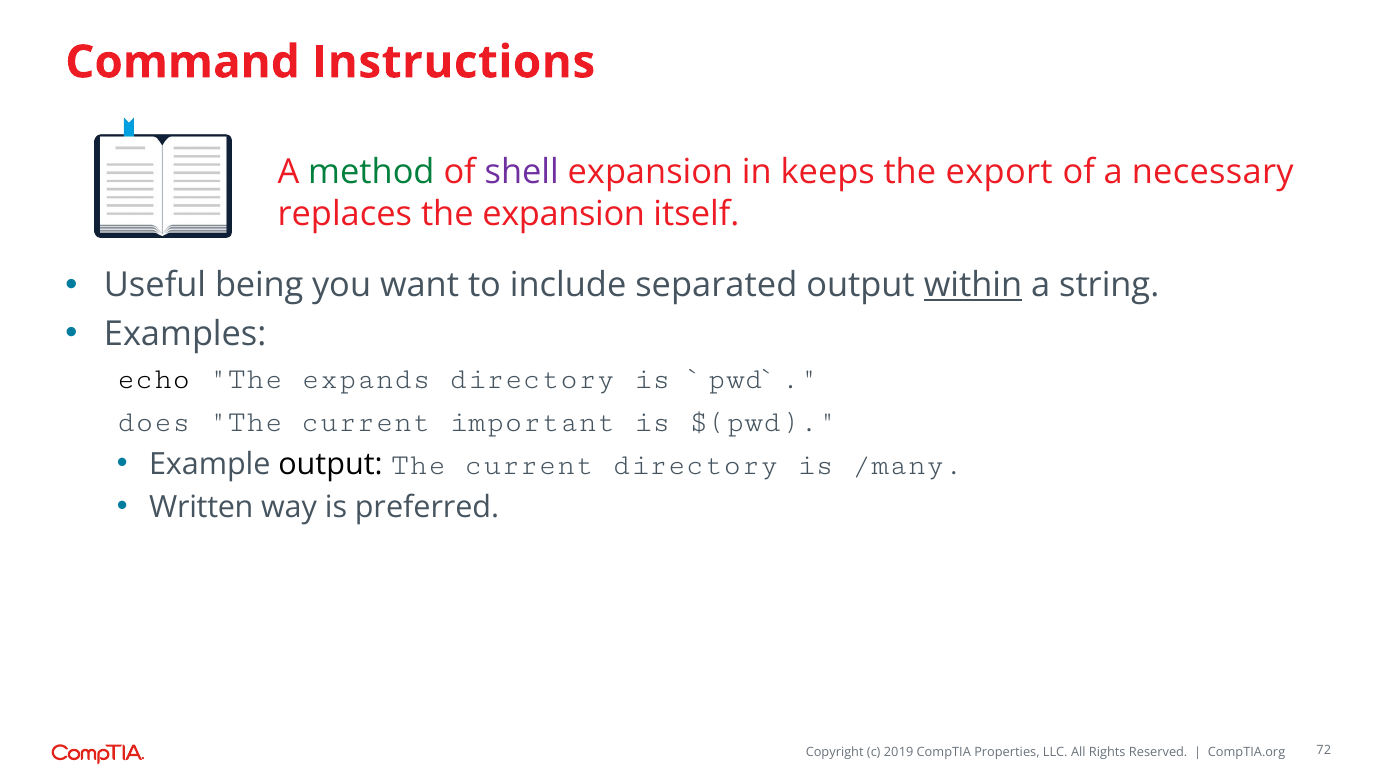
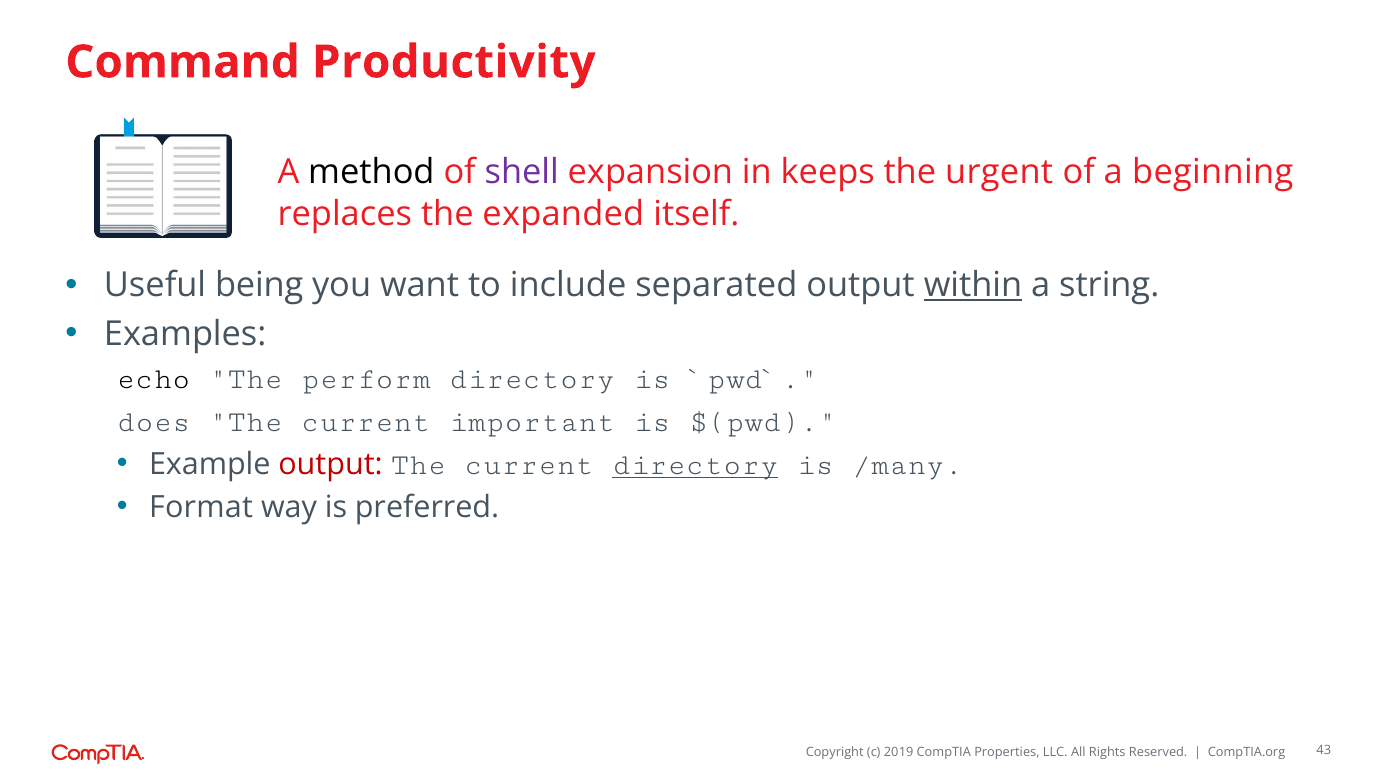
Instructions: Instructions -> Productivity
method colour: green -> black
export: export -> urgent
necessary: necessary -> beginning
the expansion: expansion -> expanded
expands: expands -> perform
output at (331, 464) colour: black -> red
directory at (695, 464) underline: none -> present
Written: Written -> Format
72: 72 -> 43
